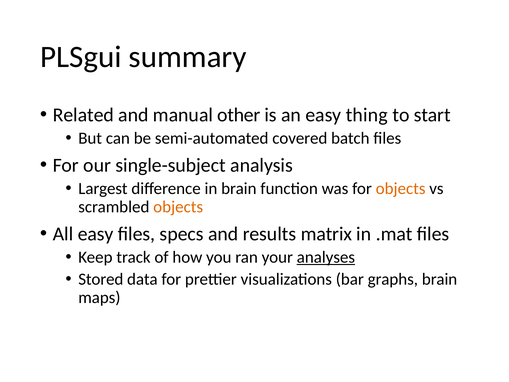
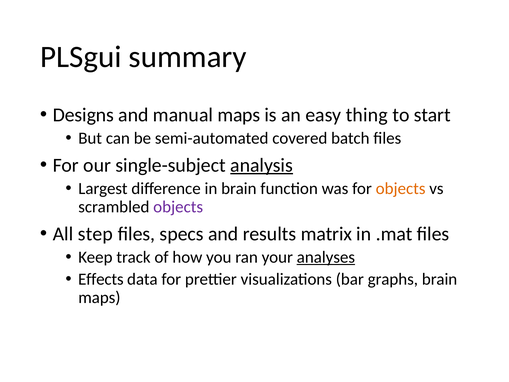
Related: Related -> Designs
manual other: other -> maps
analysis underline: none -> present
objects at (178, 207) colour: orange -> purple
All easy: easy -> step
Stored: Stored -> Effects
